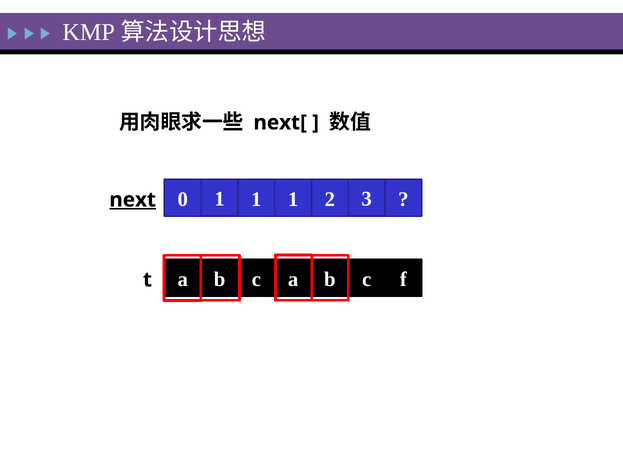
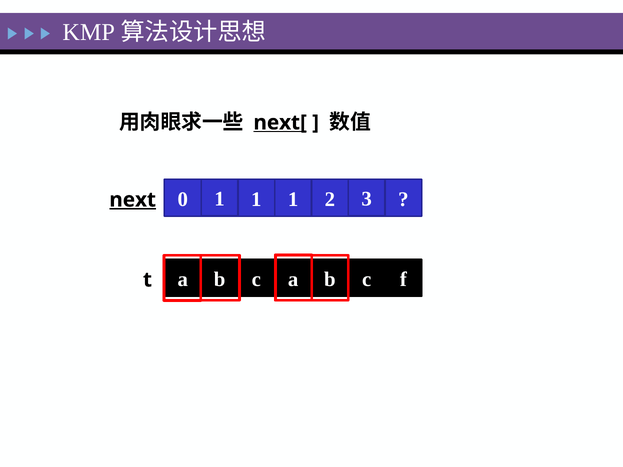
next[ underline: none -> present
